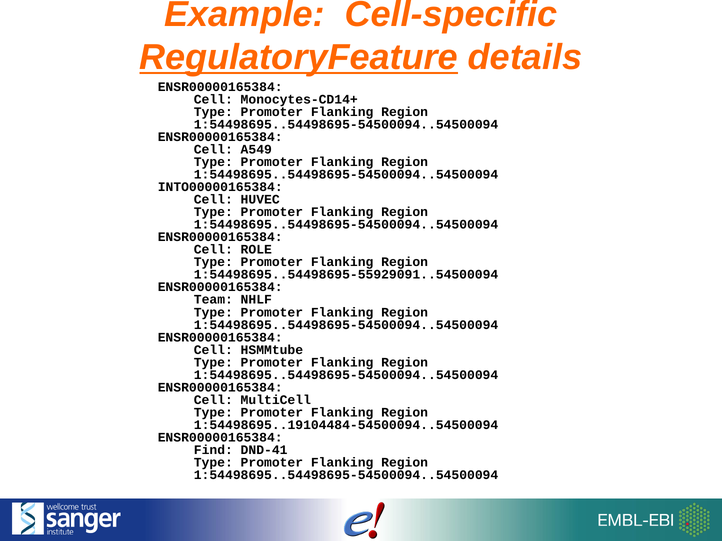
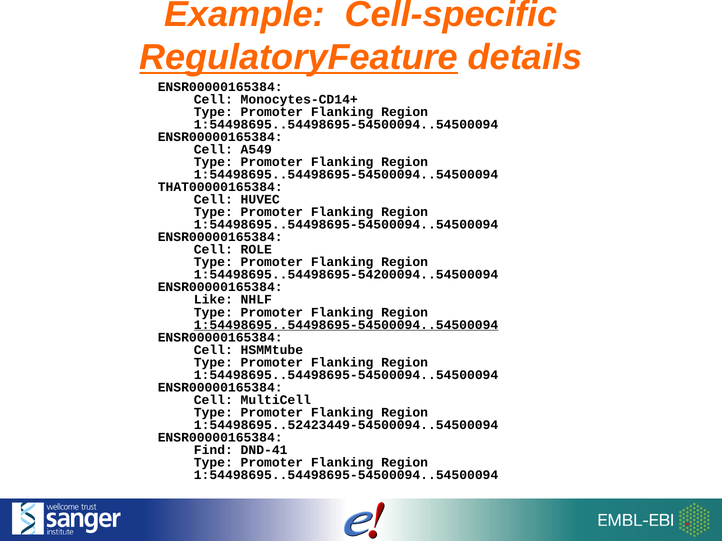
INTO00000165384: INTO00000165384 -> THAT00000165384
1:54498695..54498695-55929091..54500094: 1:54498695..54498695-55929091..54500094 -> 1:54498695..54498695-54200094..54500094
Team: Team -> Like
1:54498695..54498695-54500094..54500094 at (346, 325) underline: none -> present
1:54498695..19104484-54500094..54500094: 1:54498695..19104484-54500094..54500094 -> 1:54498695..52423449-54500094..54500094
